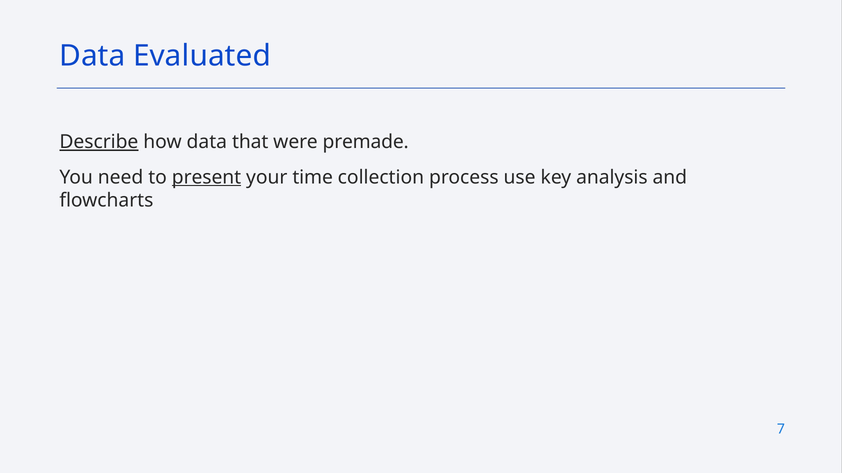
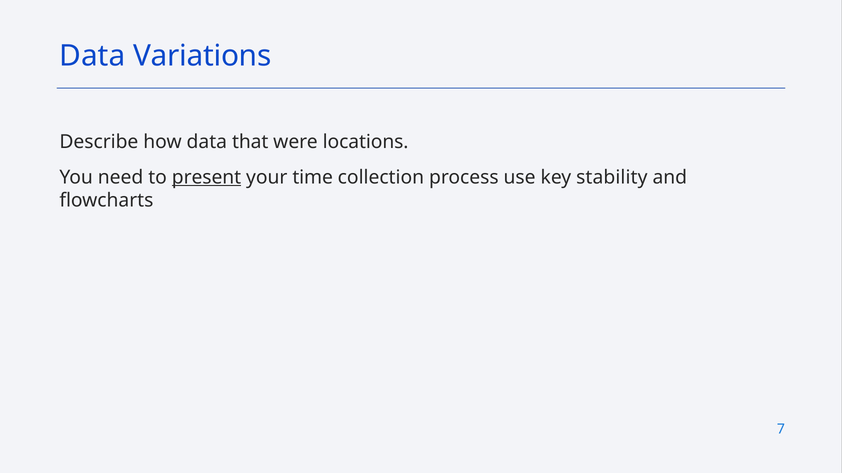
Evaluated: Evaluated -> Variations
Describe underline: present -> none
premade: premade -> locations
analysis: analysis -> stability
